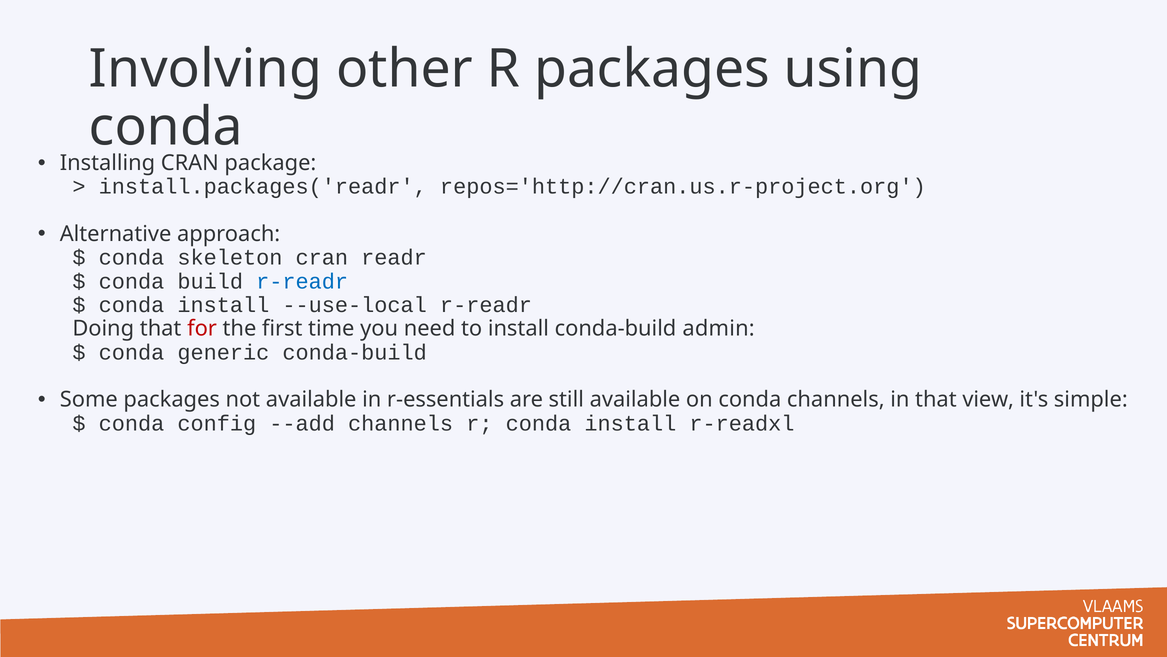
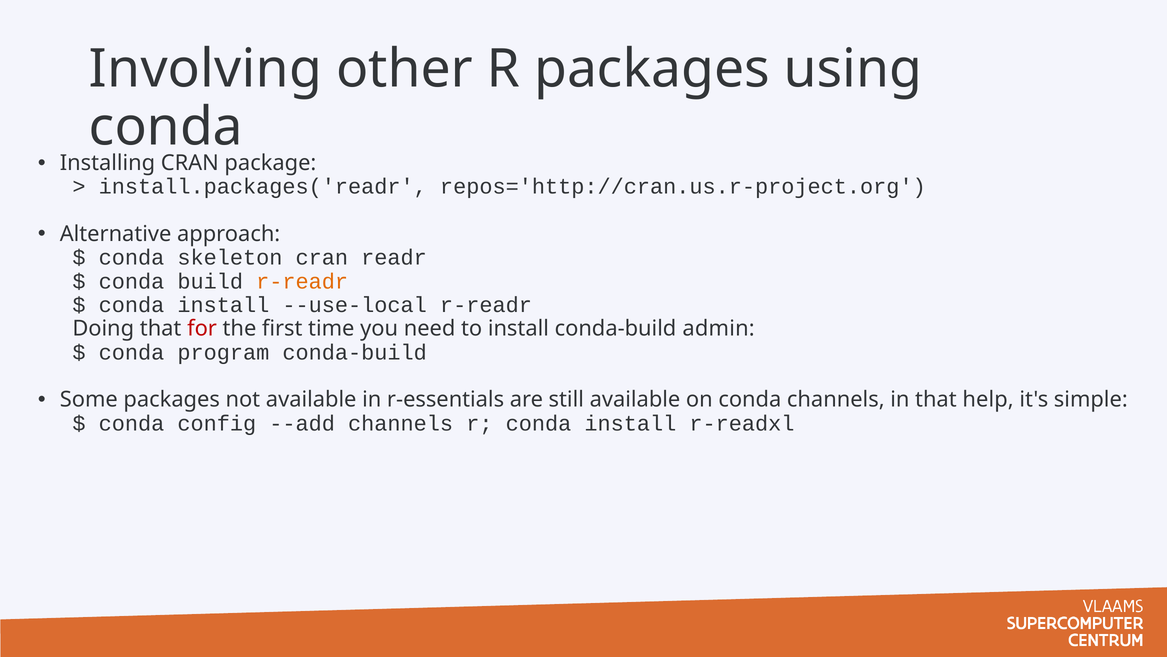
r-readr at (302, 281) colour: blue -> orange
generic: generic -> program
view: view -> help
